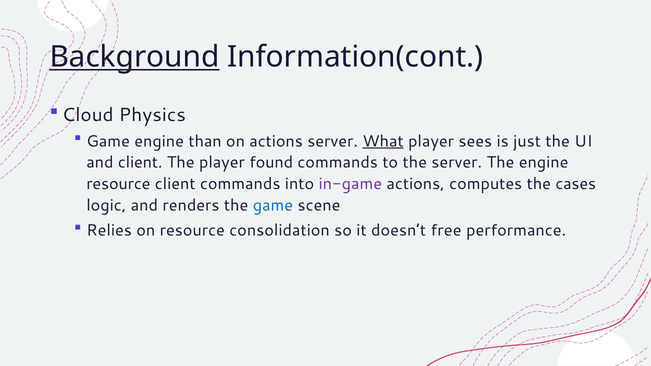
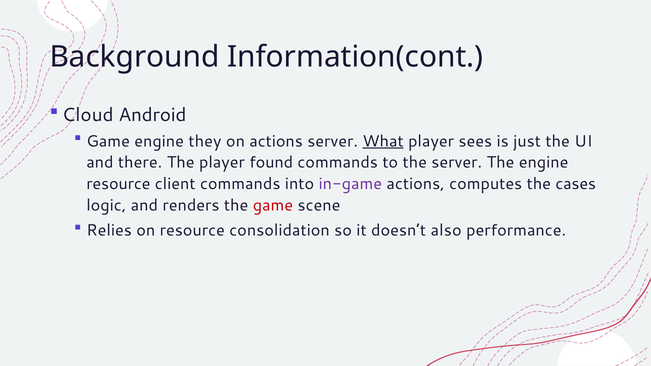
Background underline: present -> none
Physics: Physics -> Android
than: than -> they
and client: client -> there
game at (273, 206) colour: blue -> red
free: free -> also
